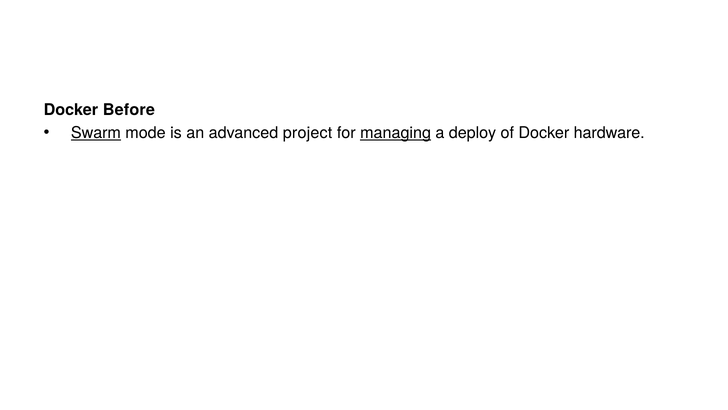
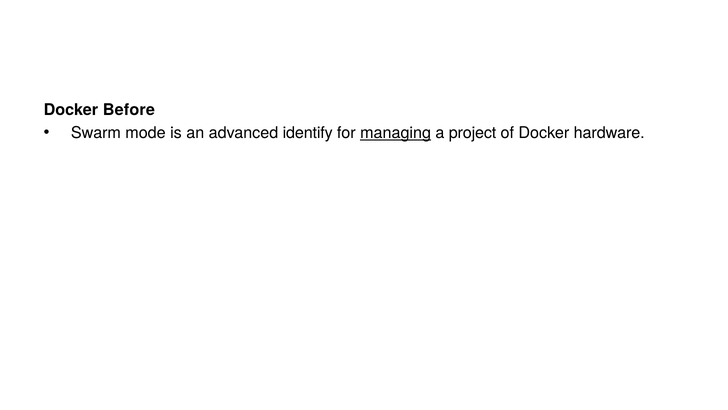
Swarm underline: present -> none
project: project -> identify
deploy: deploy -> project
